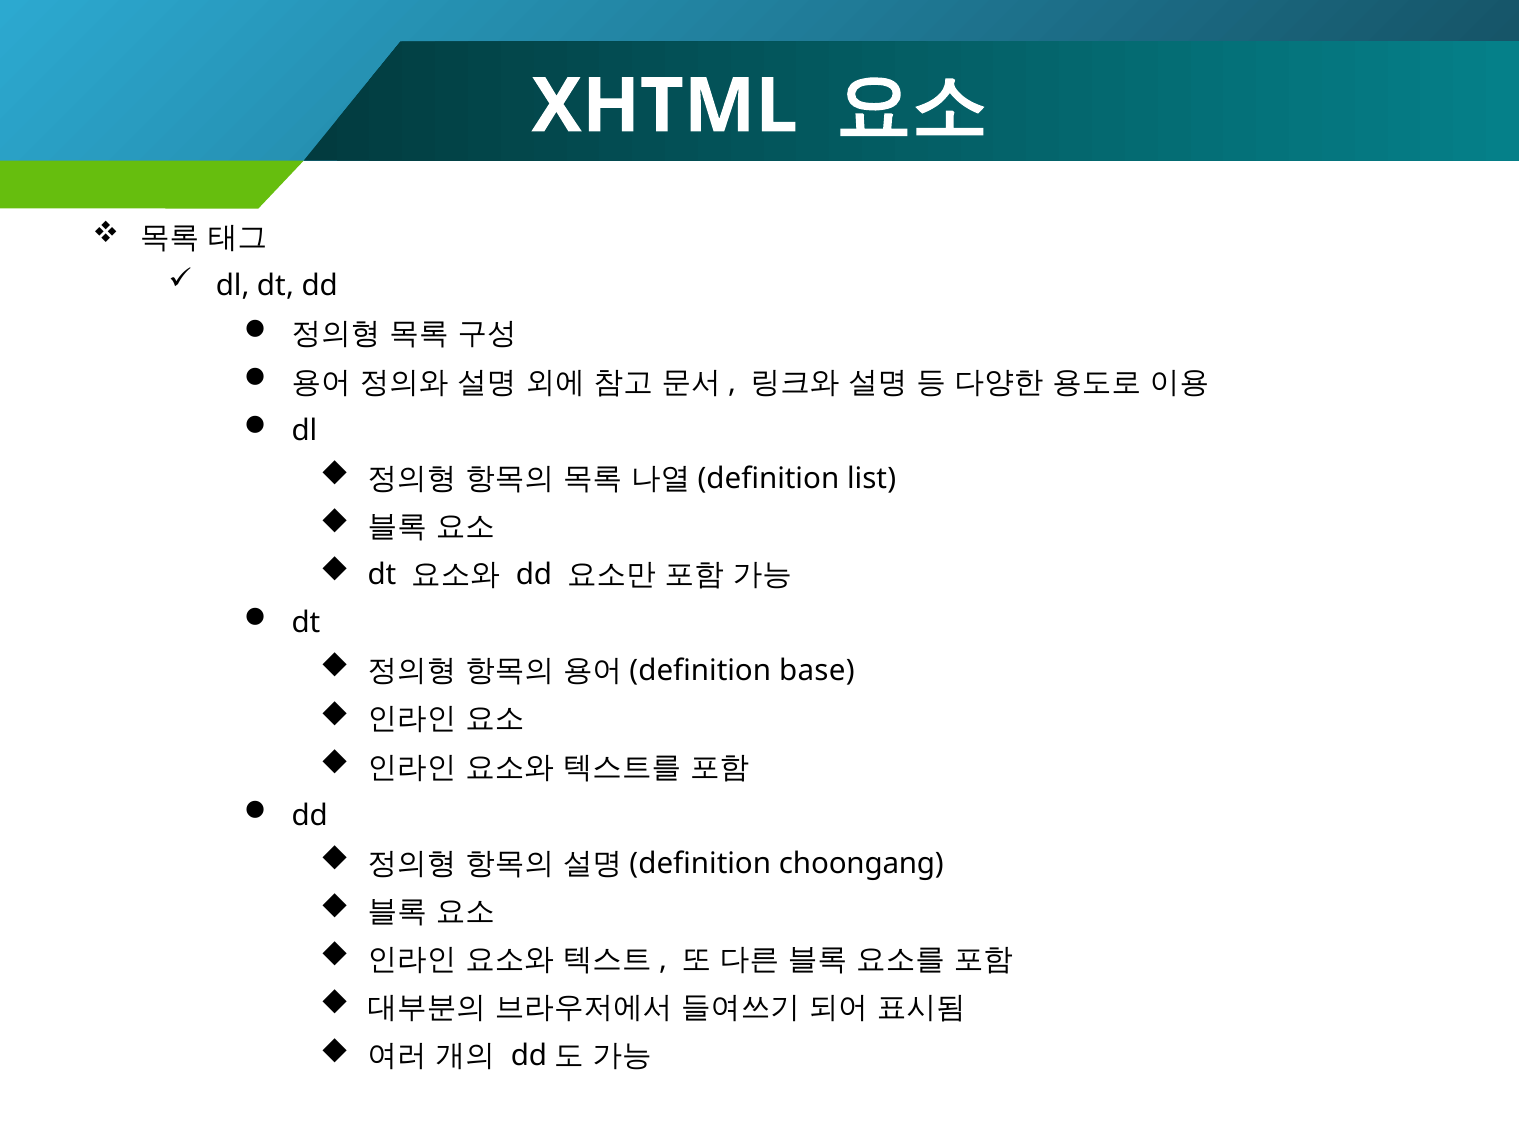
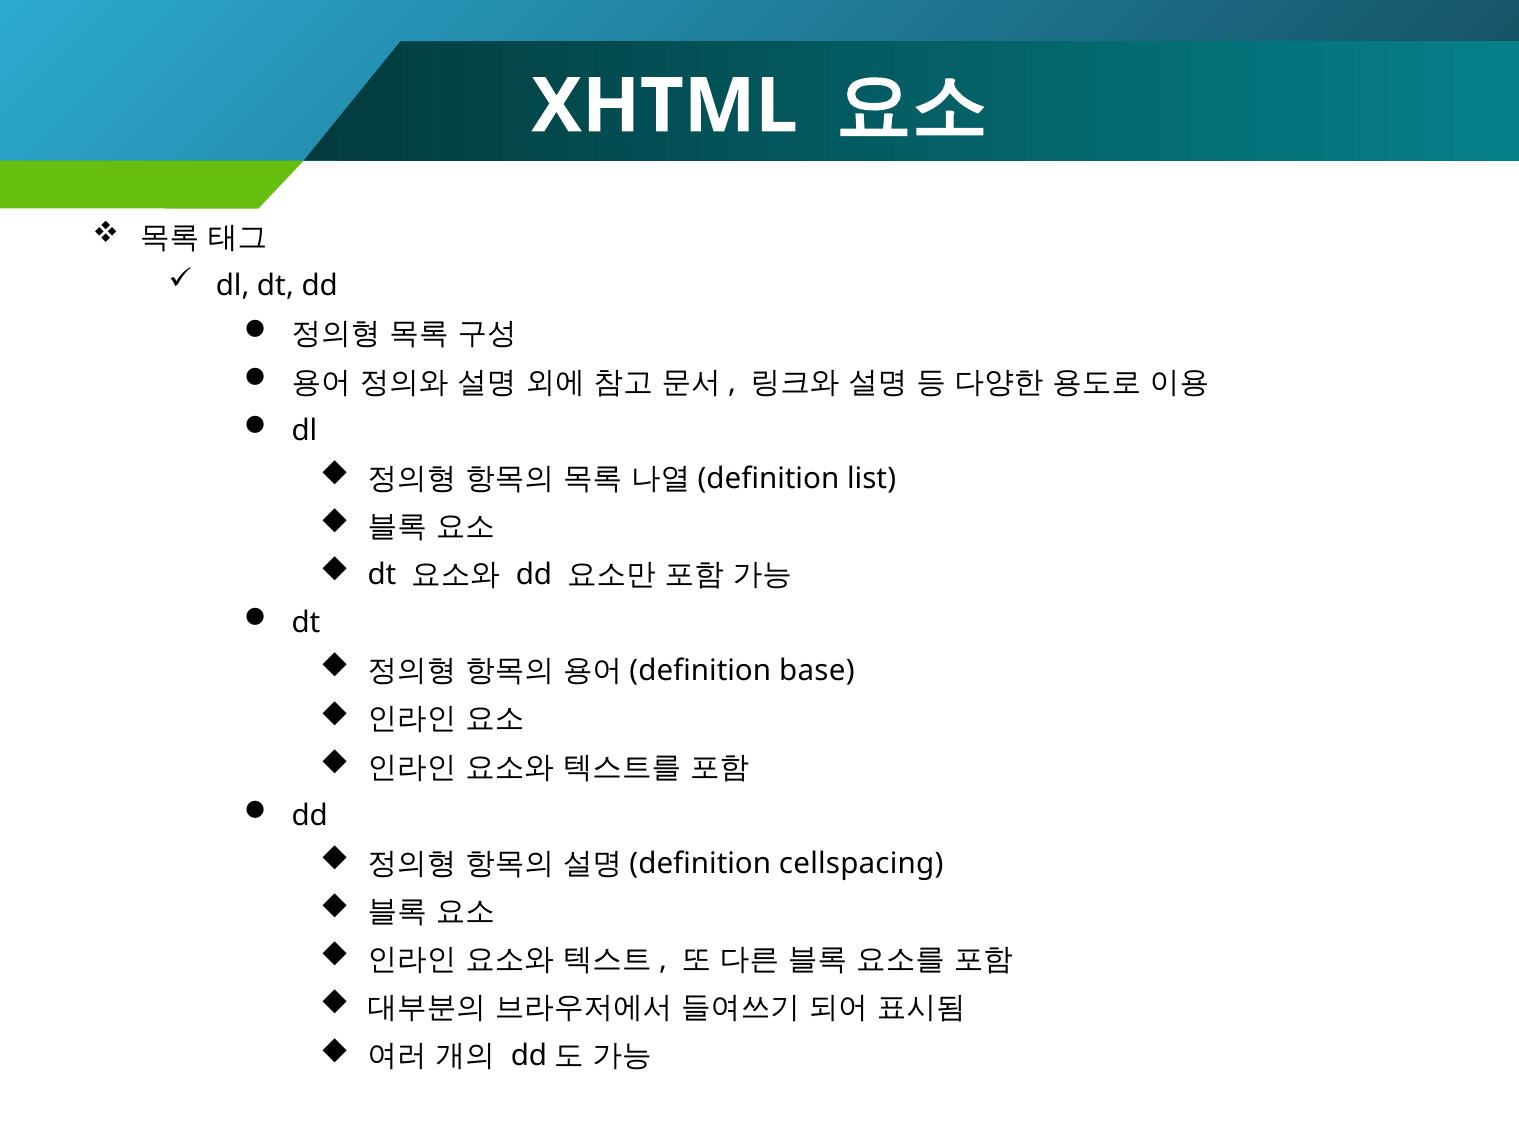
choongang: choongang -> cellspacing
